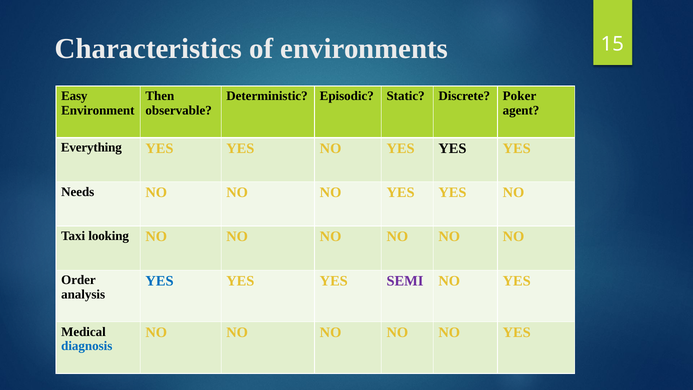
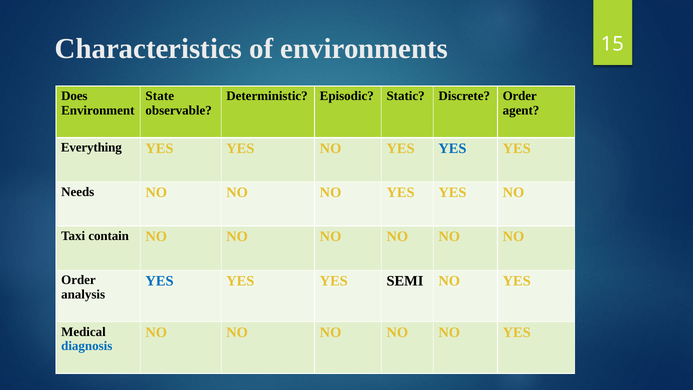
Easy: Easy -> Does
Then: Then -> State
Discrete Poker: Poker -> Order
YES at (452, 148) colour: black -> blue
looking: looking -> contain
SEMI colour: purple -> black
